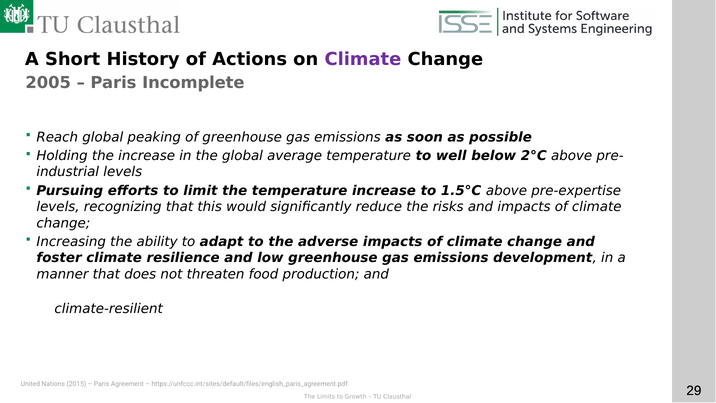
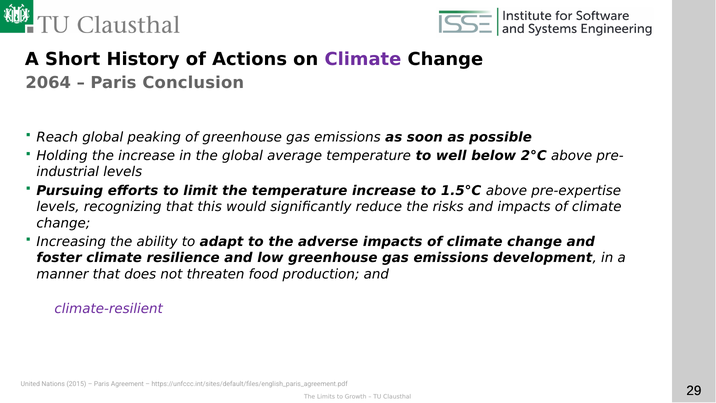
2005: 2005 -> 2064
Incomplete: Incomplete -> Conclusion
climate-resilient colour: black -> purple
